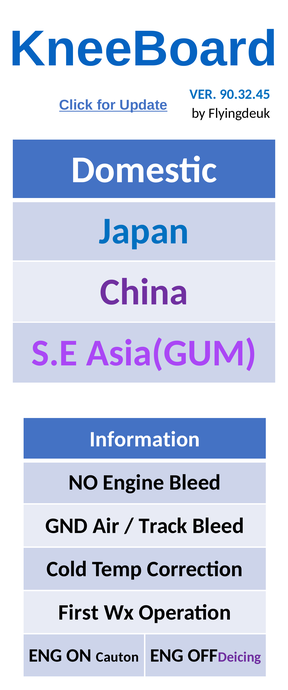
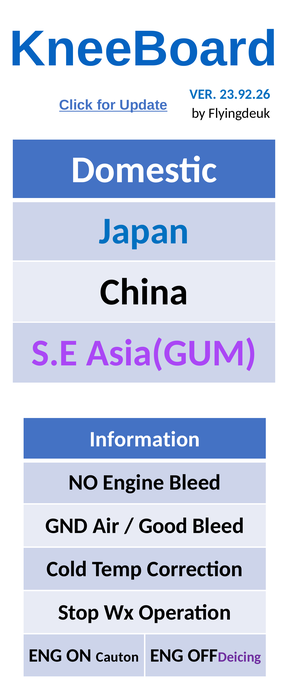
90.32.45: 90.32.45 -> 23.92.26
China colour: purple -> black
Track: Track -> Good
First: First -> Stop
